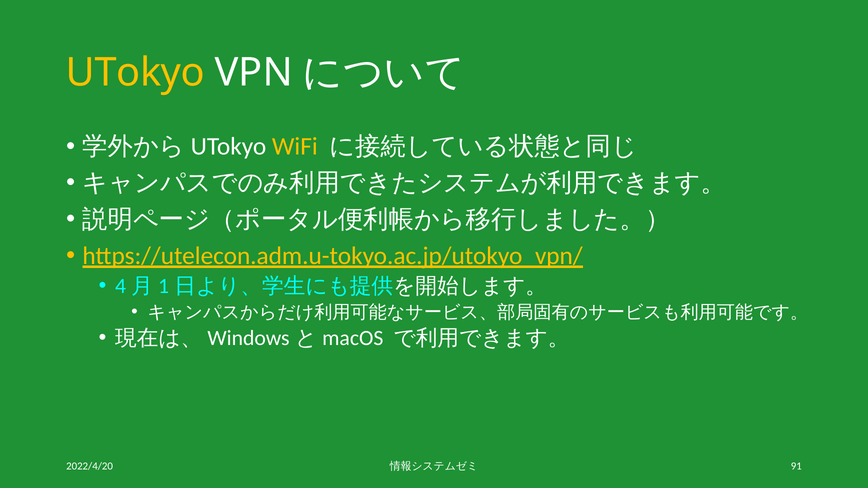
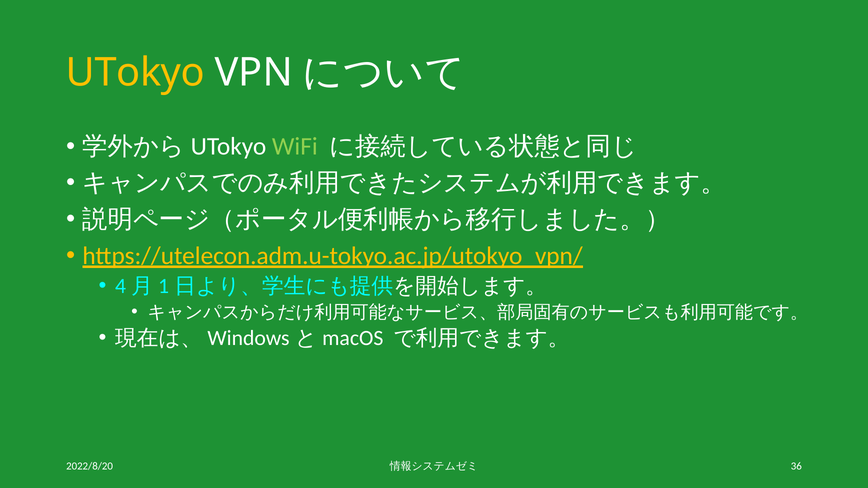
WiFi colour: yellow -> light green
2022/4/20: 2022/4/20 -> 2022/8/20
91: 91 -> 36
